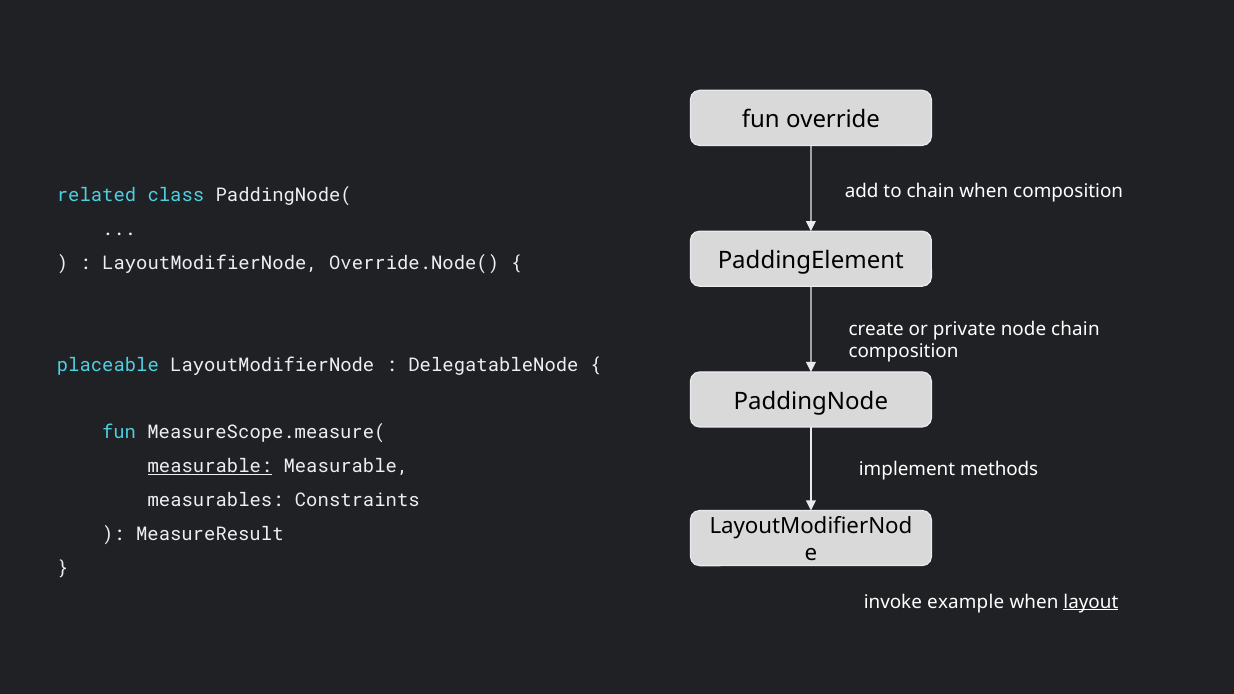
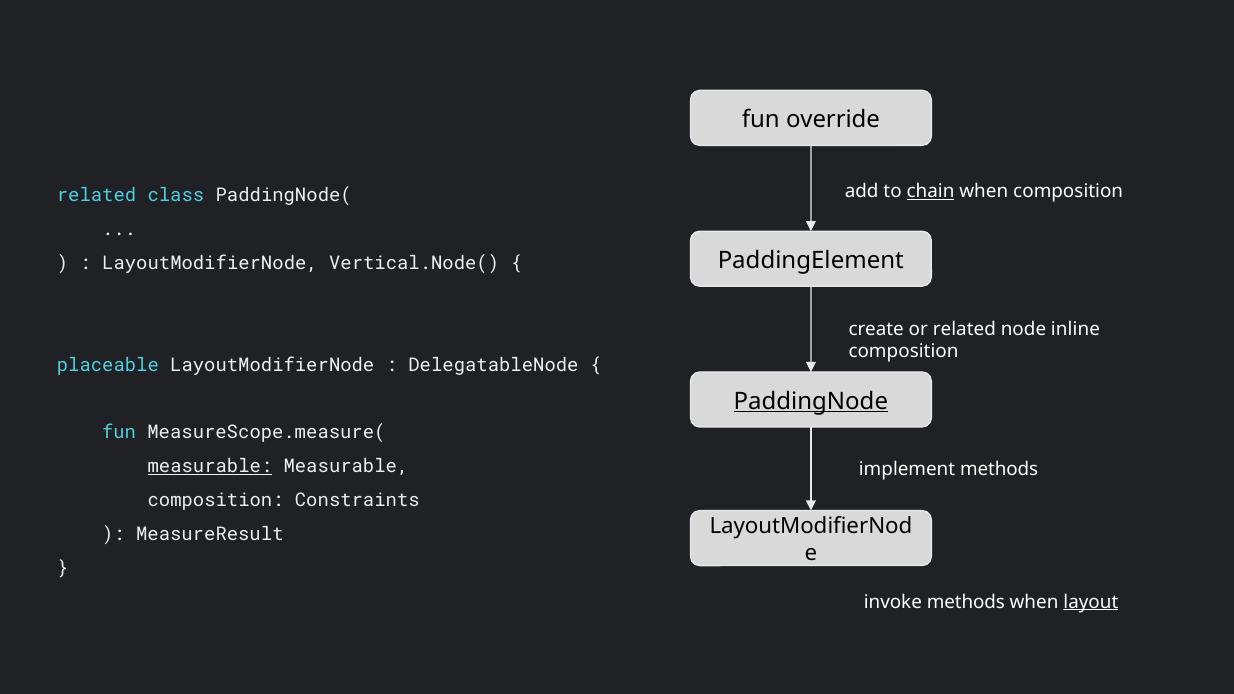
chain at (931, 191) underline: none -> present
Override.Node(: Override.Node( -> Vertical.Node(
or private: private -> related
node chain: chain -> inline
PaddingNode underline: none -> present
measurables at (216, 501): measurables -> composition
invoke example: example -> methods
